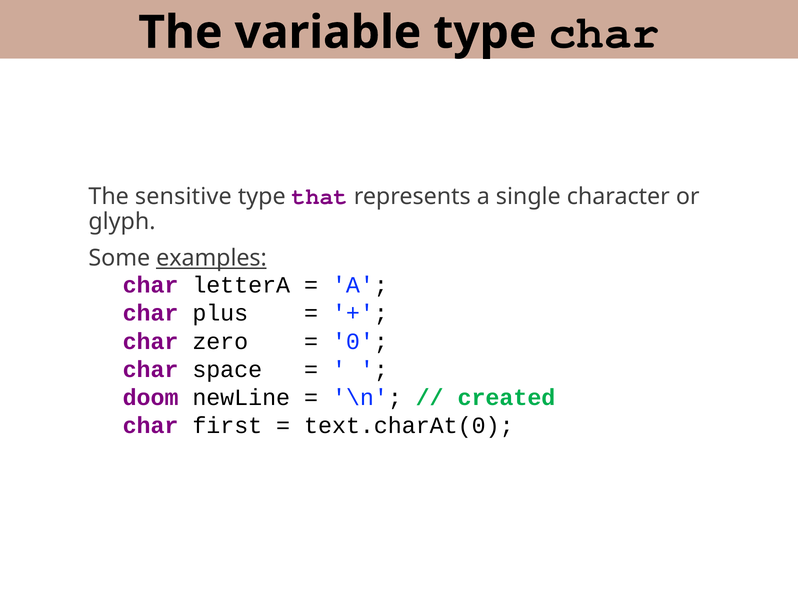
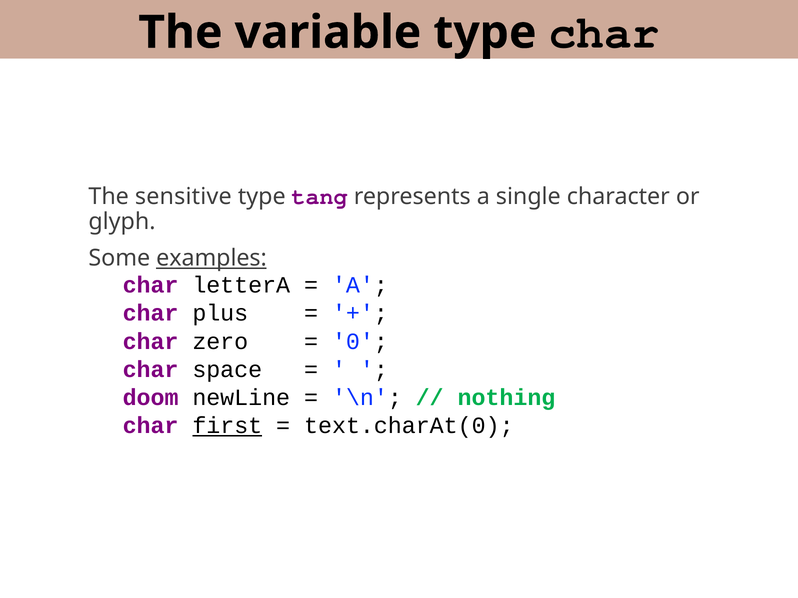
that: that -> tang
created: created -> nothing
first underline: none -> present
